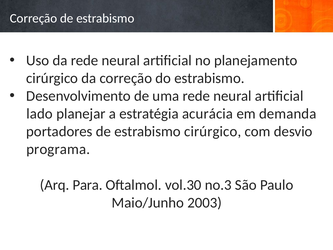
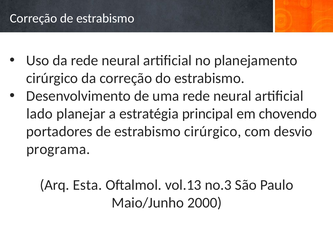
acurácia: acurácia -> principal
demanda: demanda -> chovendo
Para: Para -> Esta
vol.30: vol.30 -> vol.13
2003: 2003 -> 2000
